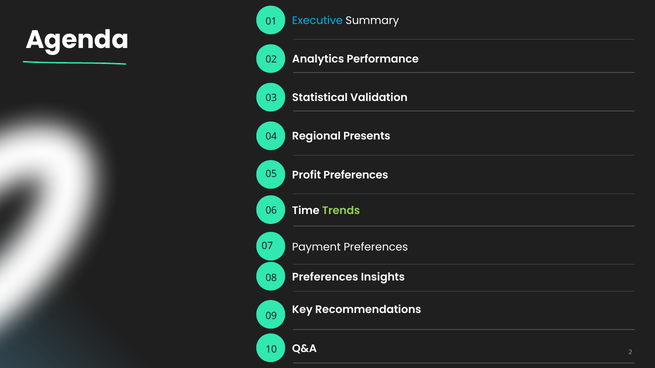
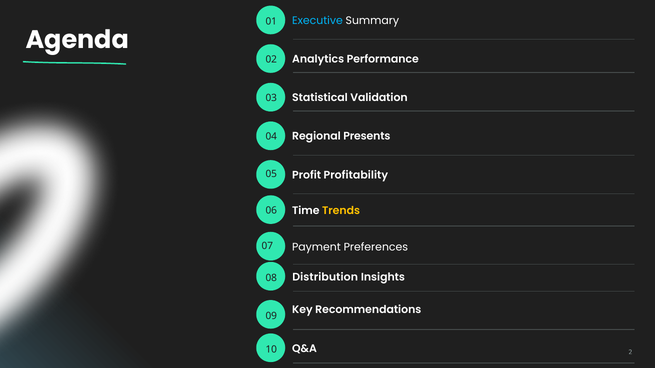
Profit Preferences: Preferences -> Profitability
Trends colour: light green -> yellow
08 Preferences: Preferences -> Distribution
